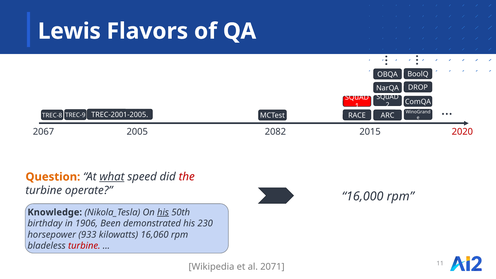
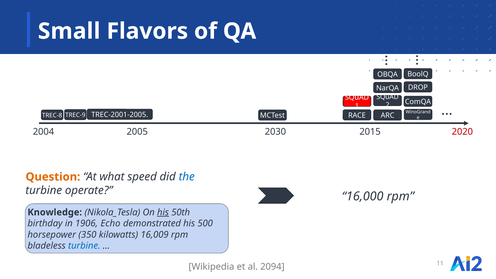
Lewis: Lewis -> Small
2067: 2067 -> 2004
2082: 2082 -> 2030
what underline: present -> none
the colour: red -> blue
Been: Been -> Echo
230: 230 -> 500
933: 933 -> 350
16,060: 16,060 -> 16,009
turbine at (84, 246) colour: red -> blue
2071: 2071 -> 2094
